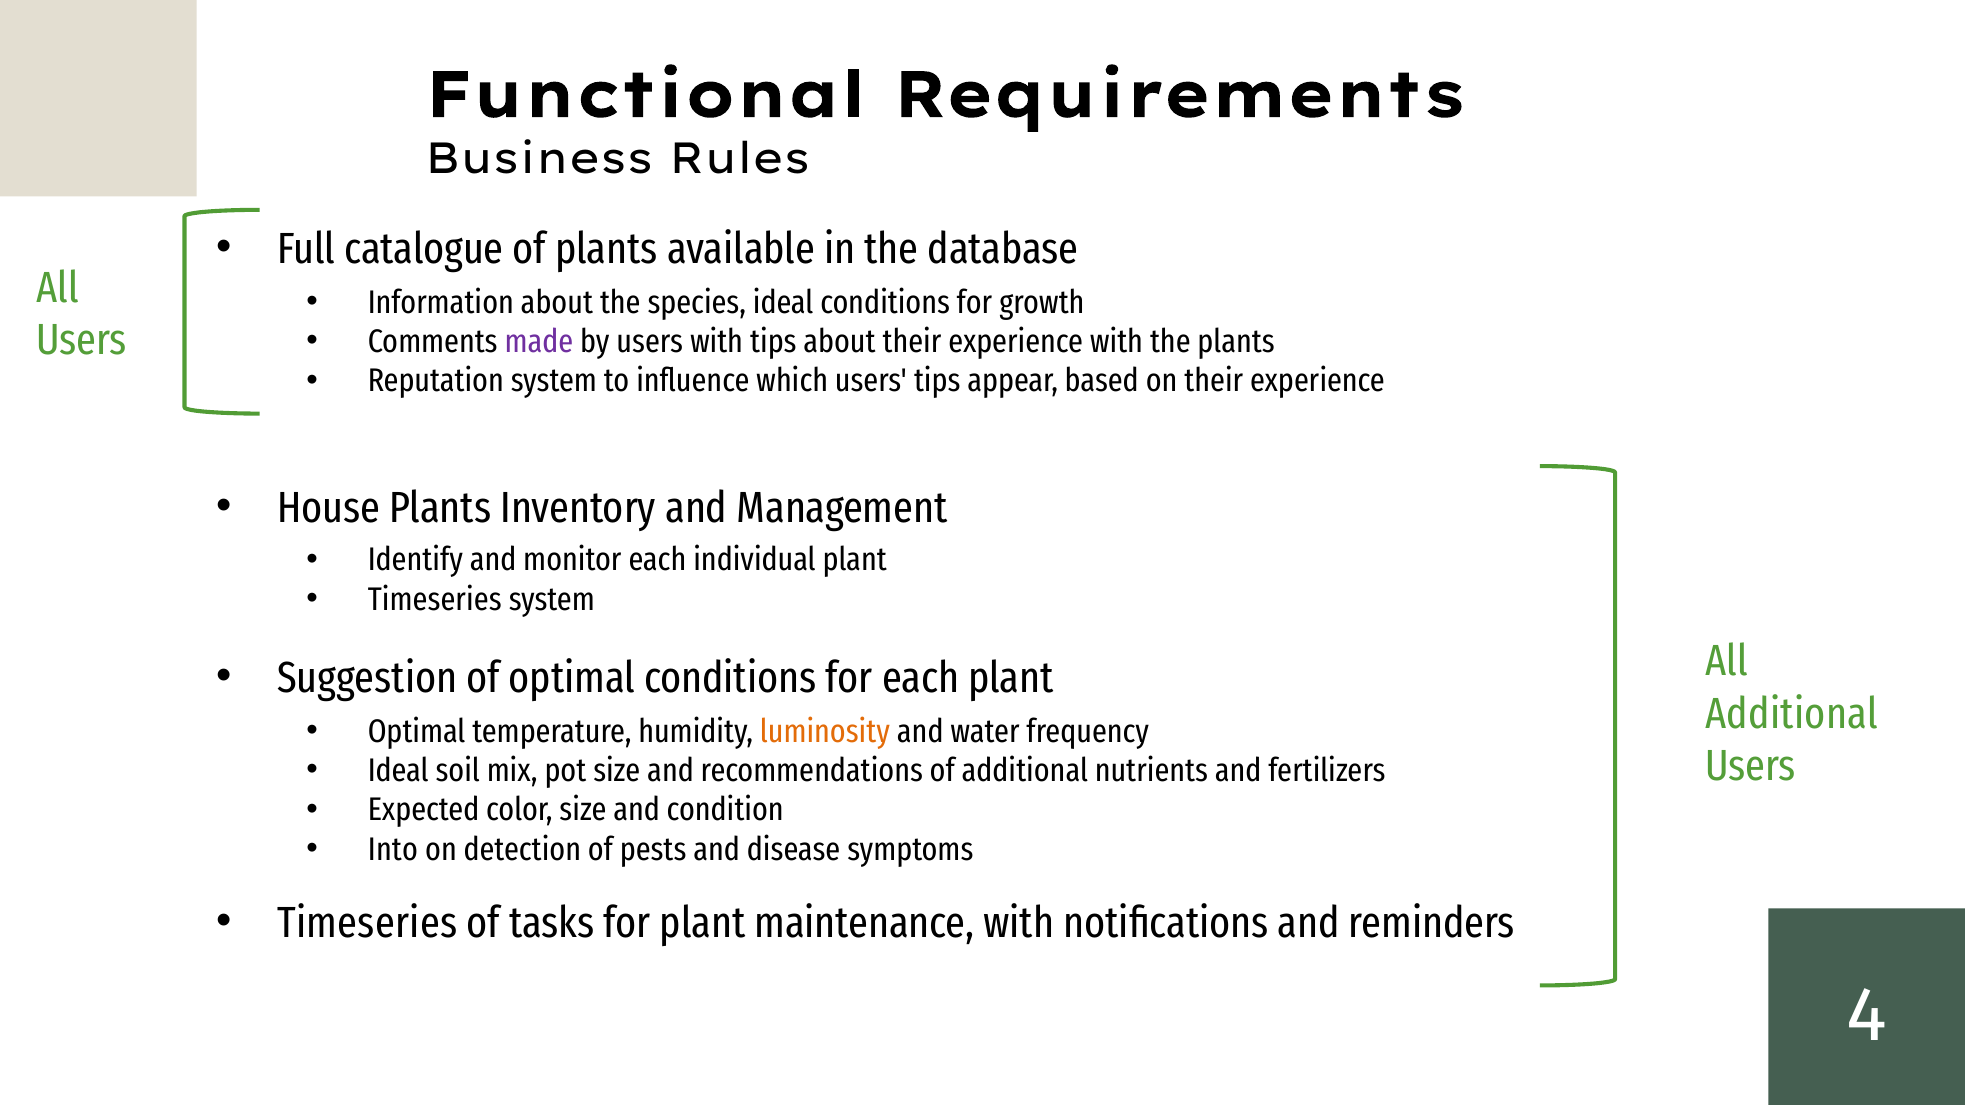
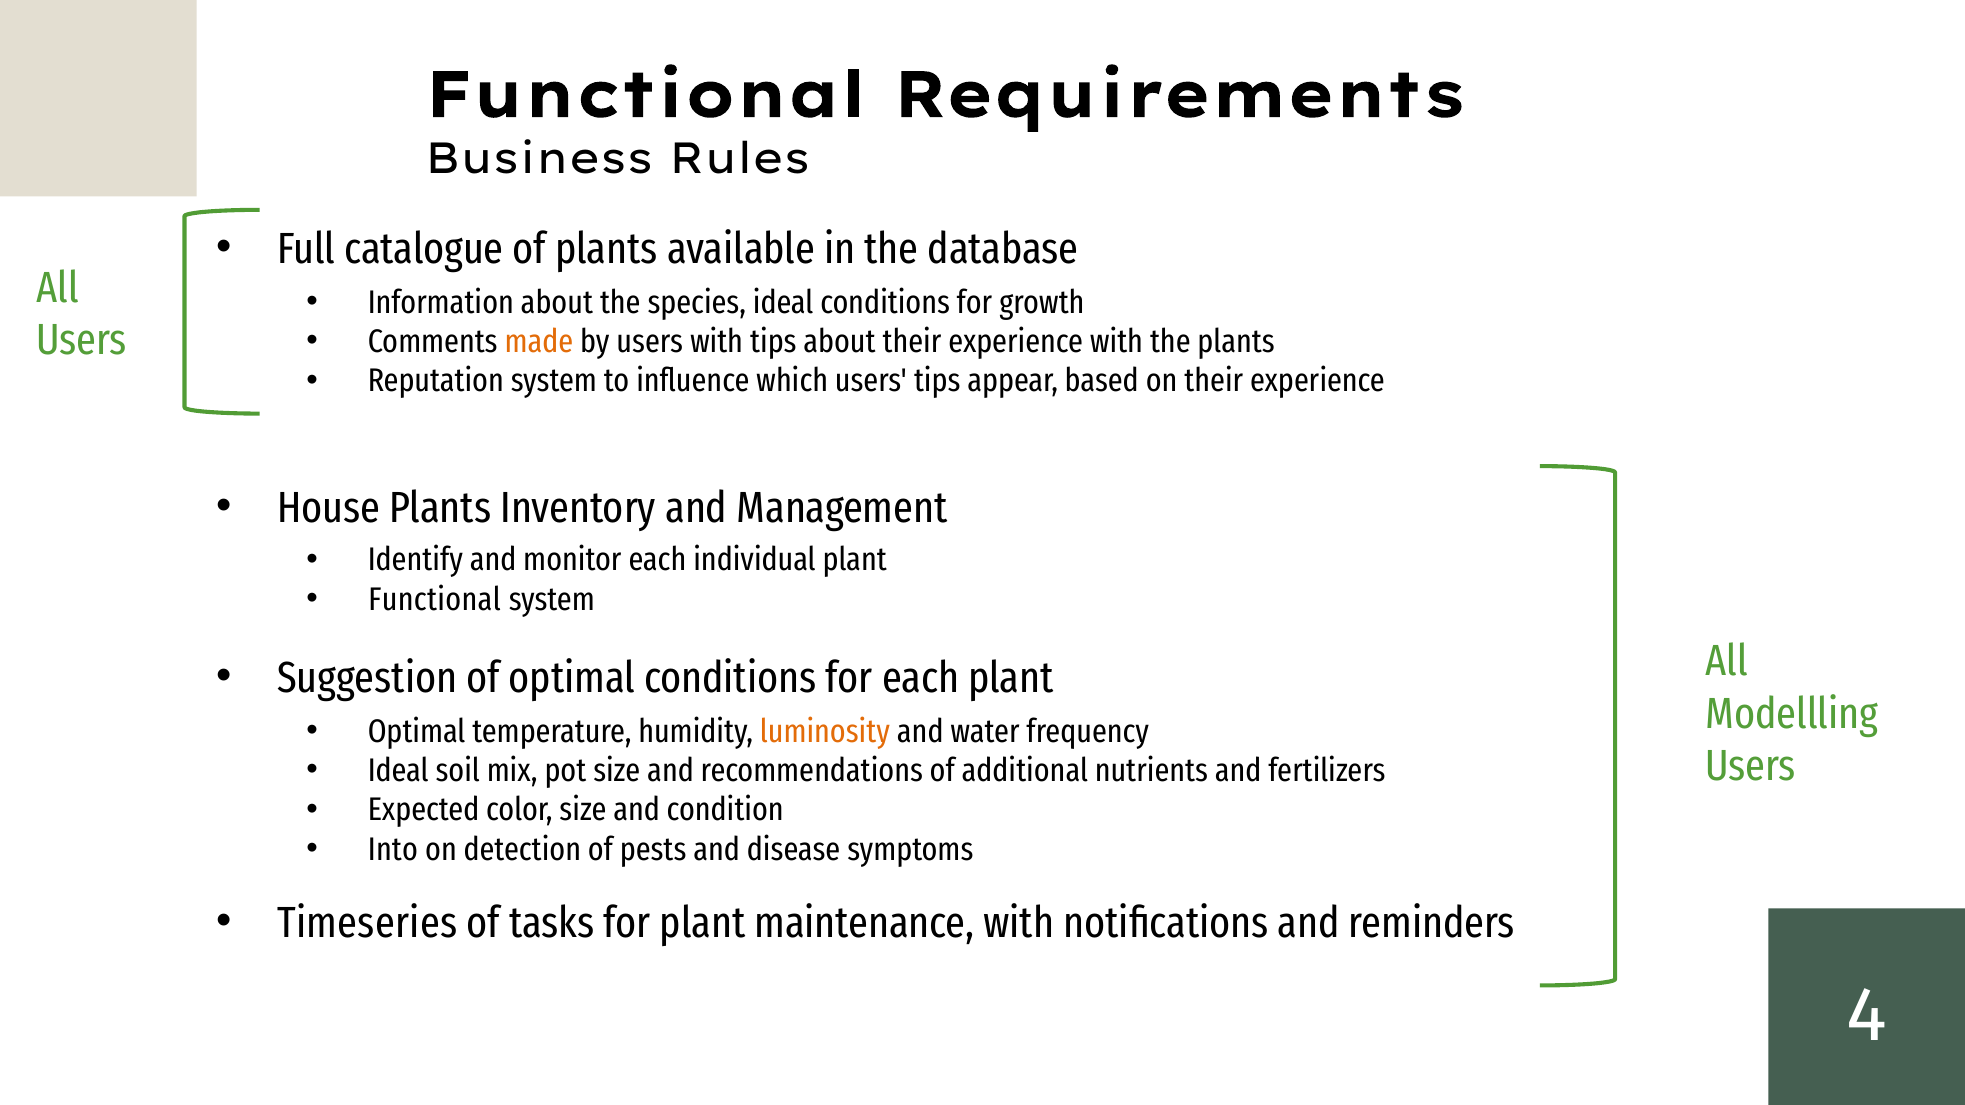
made colour: purple -> orange
Timeseries at (435, 600): Timeseries -> Functional
Additional at (1792, 714): Additional -> Modellling
